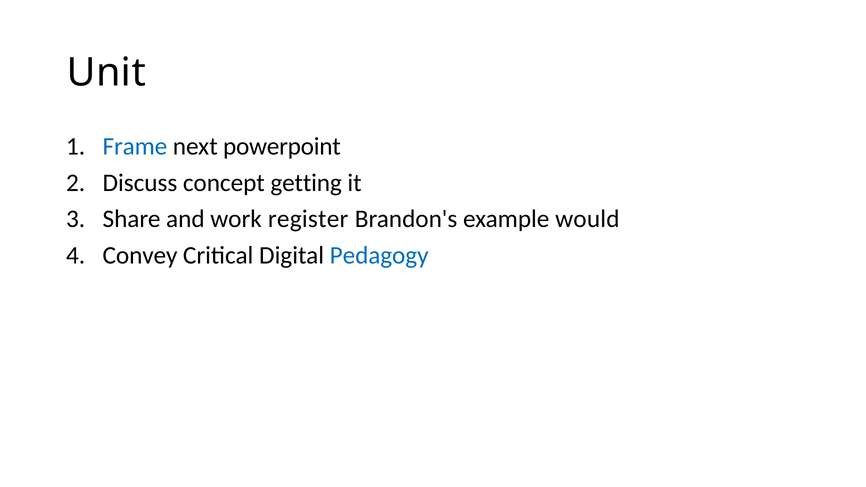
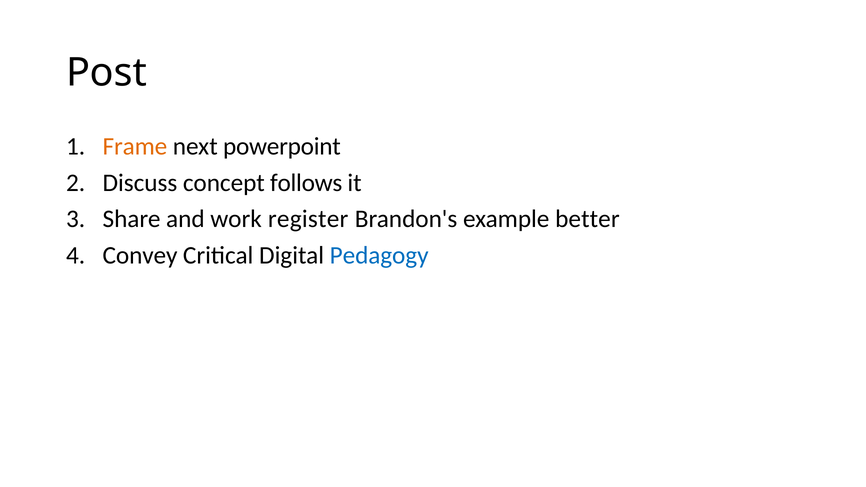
Unit: Unit -> Post
Frame colour: blue -> orange
getting: getting -> follows
would: would -> better
